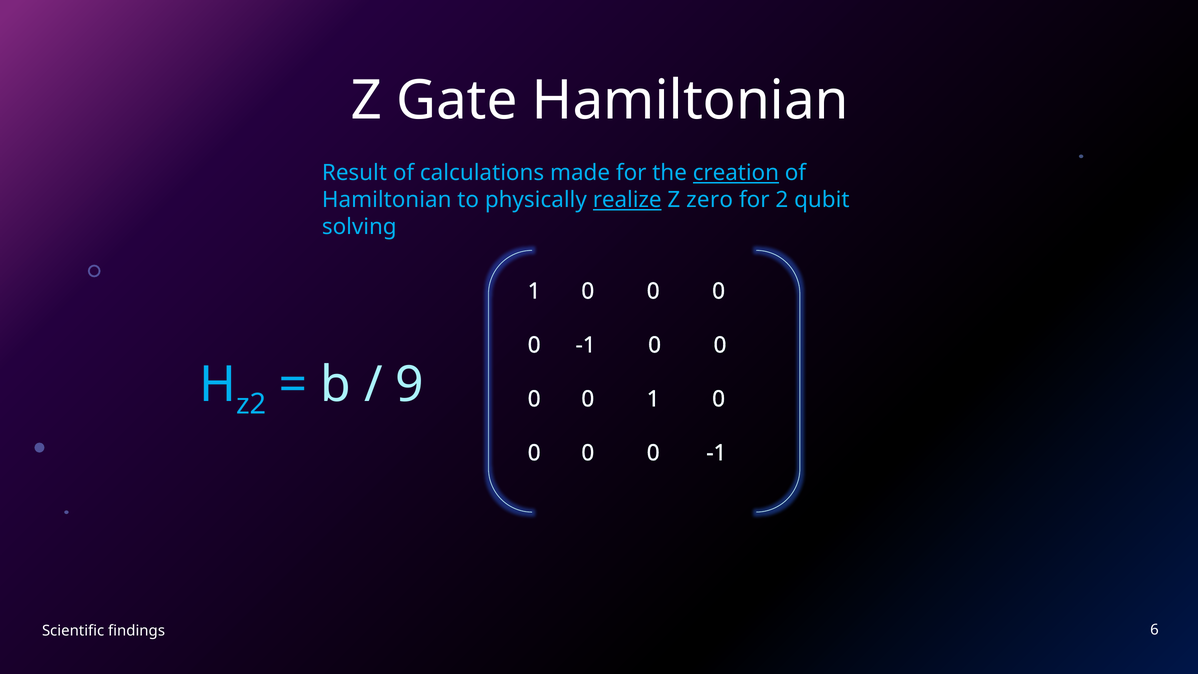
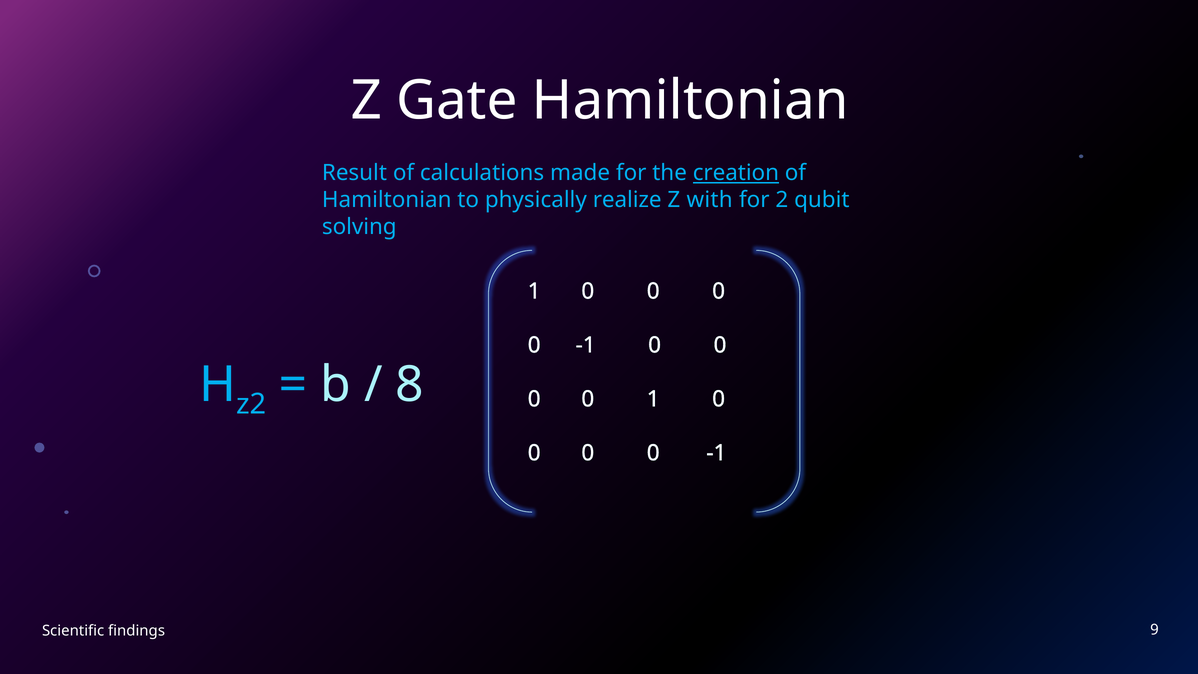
realize underline: present -> none
zero: zero -> with
9: 9 -> 8
6: 6 -> 9
